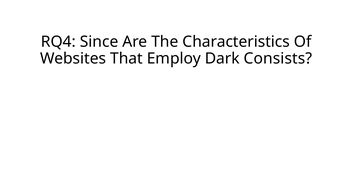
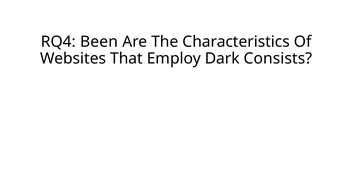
Since: Since -> Been
